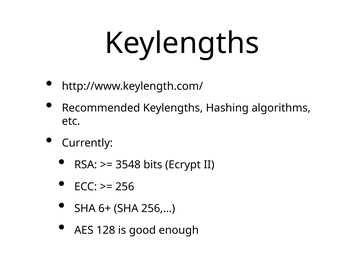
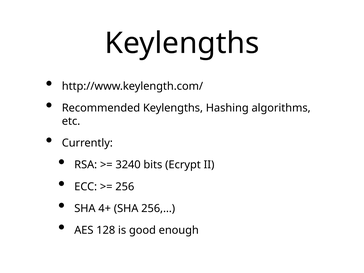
3548: 3548 -> 3240
6+: 6+ -> 4+
